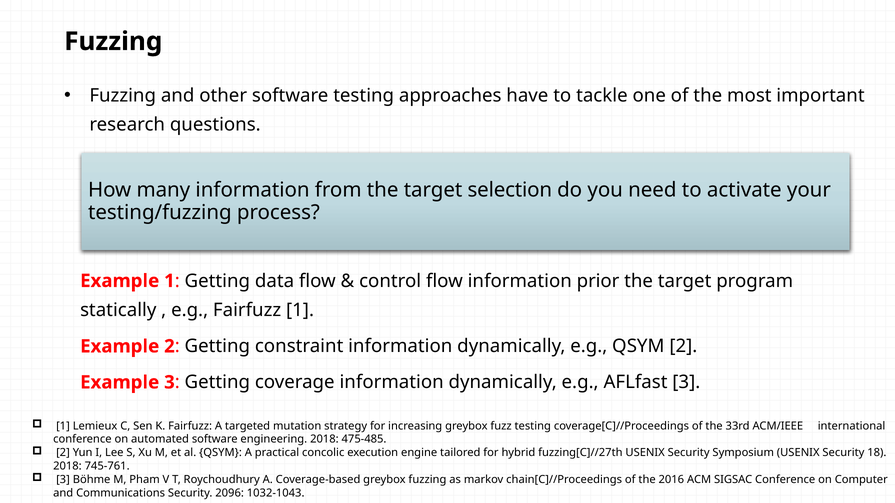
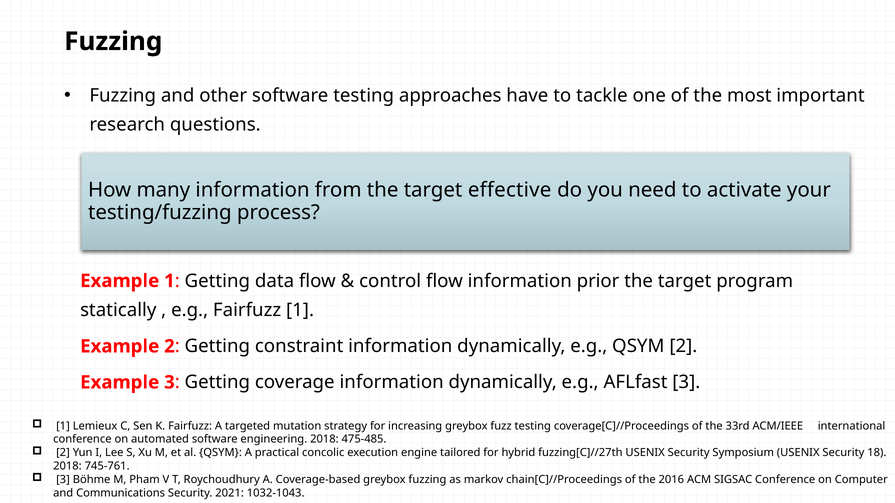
selection: selection -> effective
2096: 2096 -> 2021
